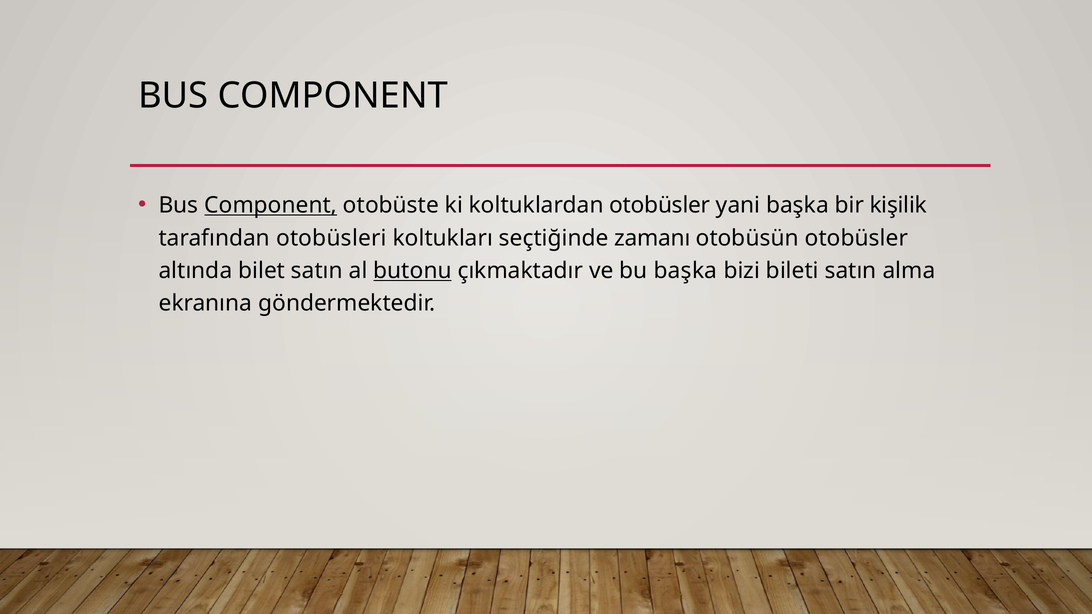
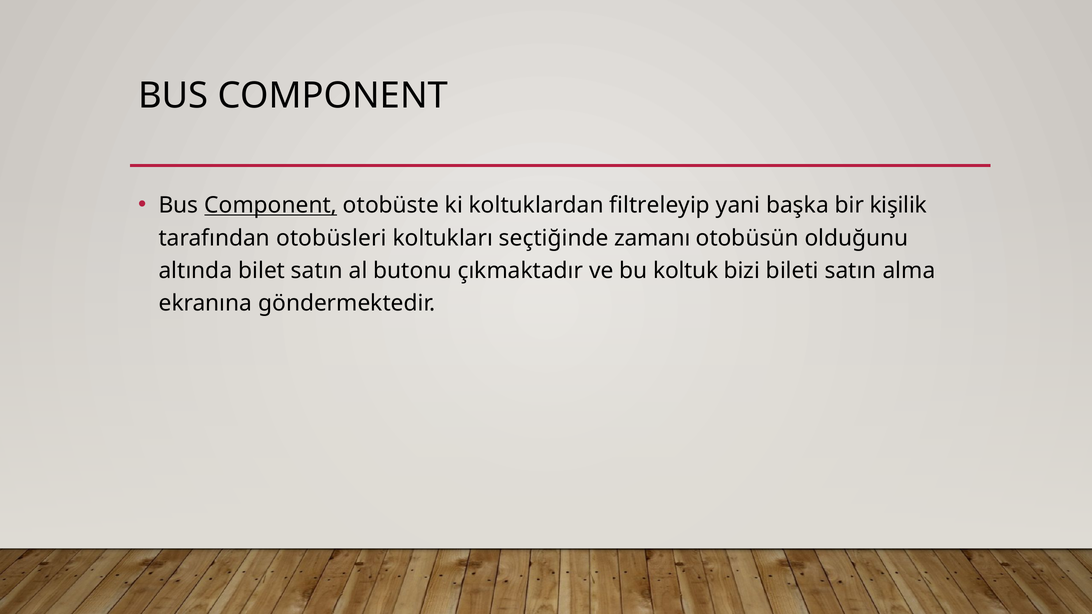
koltuklardan otobüsler: otobüsler -> filtreleyip
otobüsün otobüsler: otobüsler -> olduğunu
butonu underline: present -> none
bu başka: başka -> koltuk
